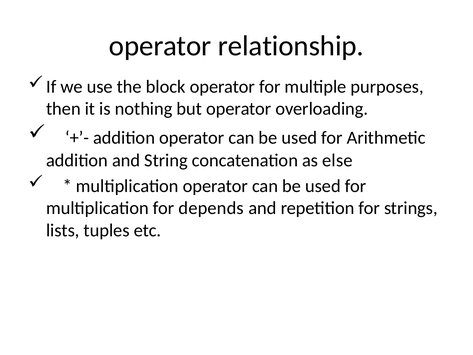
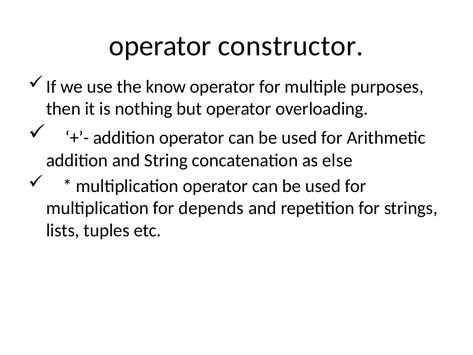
relationship: relationship -> constructor
block: block -> know
